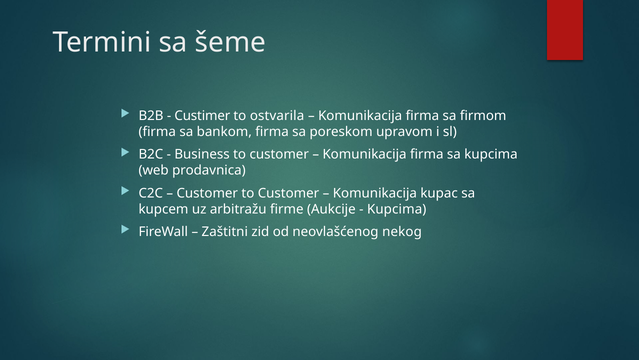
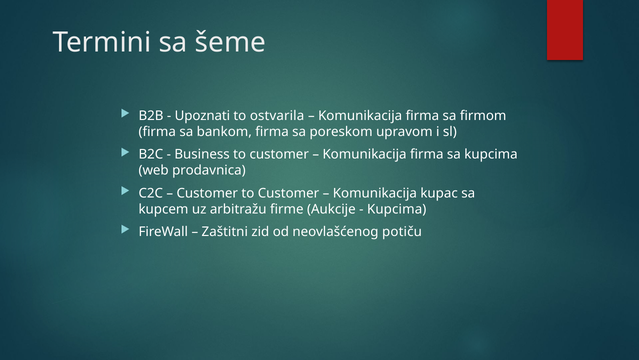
Custimer: Custimer -> Upoznati
nekog: nekog -> potiču
